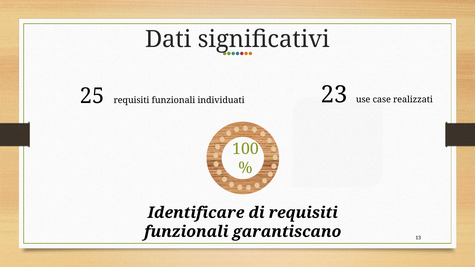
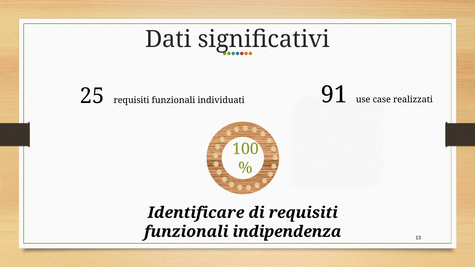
23: 23 -> 91
garantiscano: garantiscano -> indipendenza
